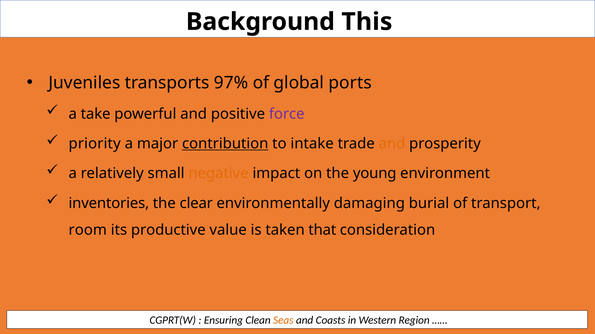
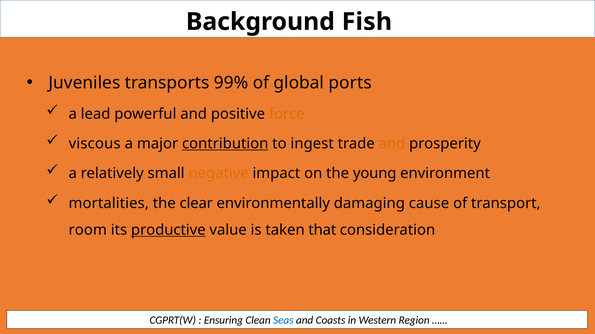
This: This -> Fish
97%: 97% -> 99%
take: take -> lead
force colour: purple -> orange
priority: priority -> viscous
intake: intake -> ingest
inventories: inventories -> mortalities
burial: burial -> cause
productive underline: none -> present
Seas colour: orange -> blue
